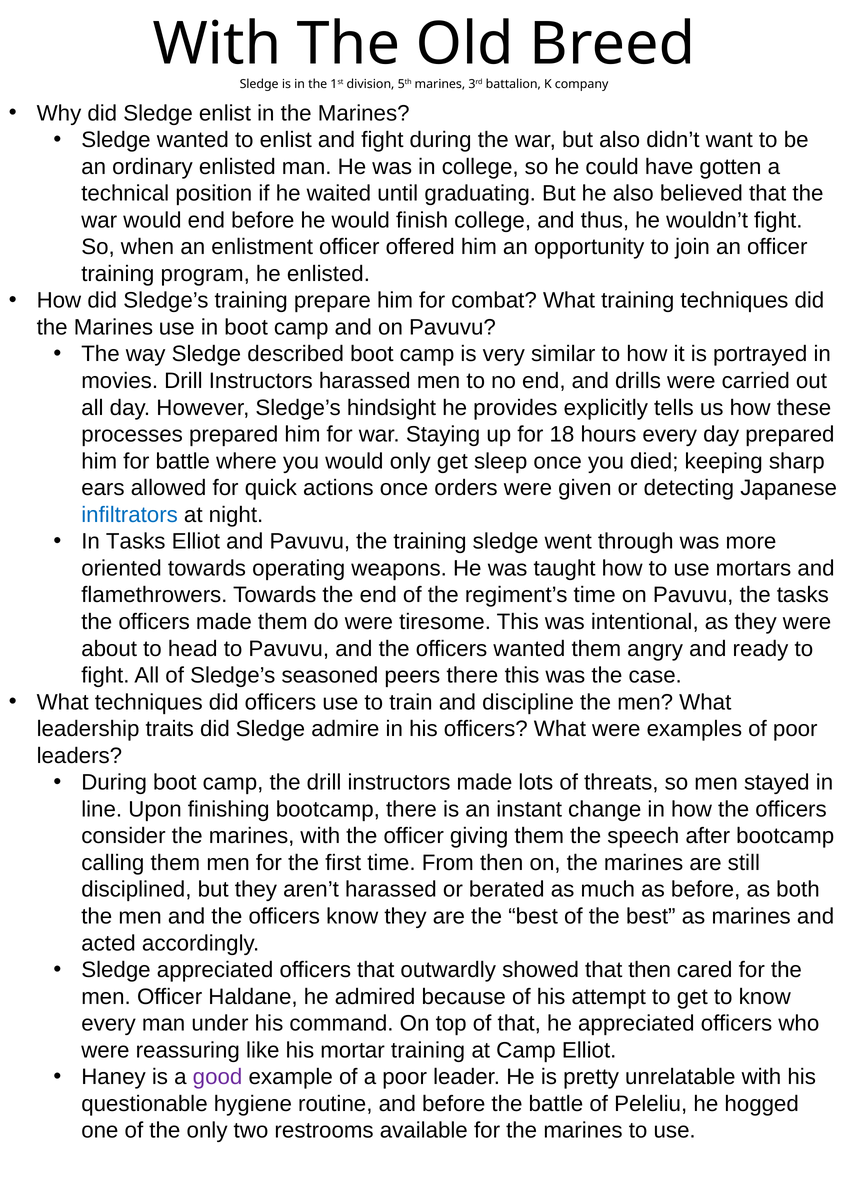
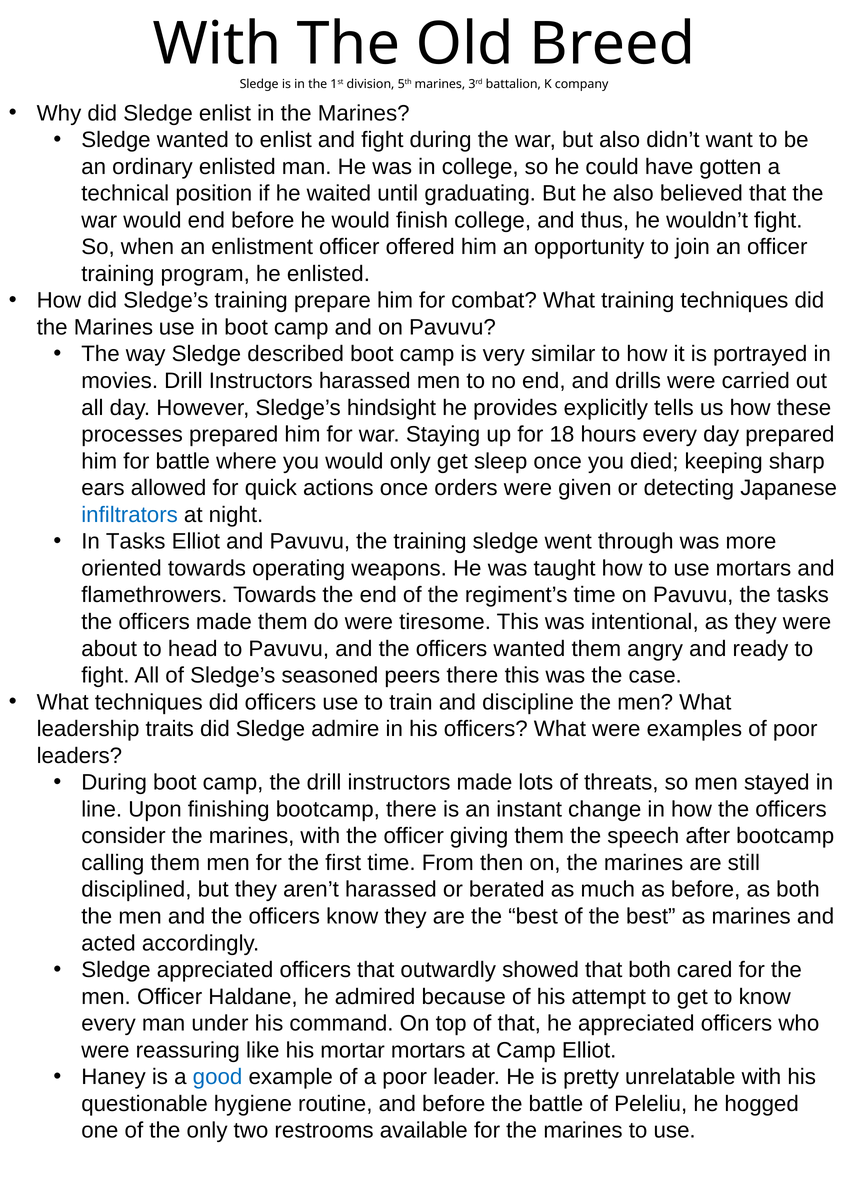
that then: then -> both
mortar training: training -> mortars
good colour: purple -> blue
